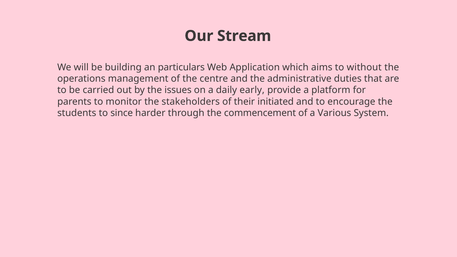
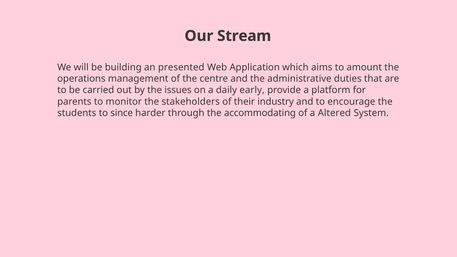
particulars: particulars -> presented
without: without -> amount
initiated: initiated -> industry
commencement: commencement -> accommodating
Various: Various -> Altered
